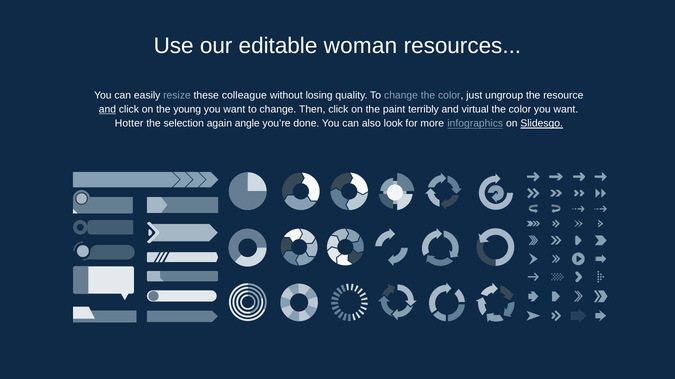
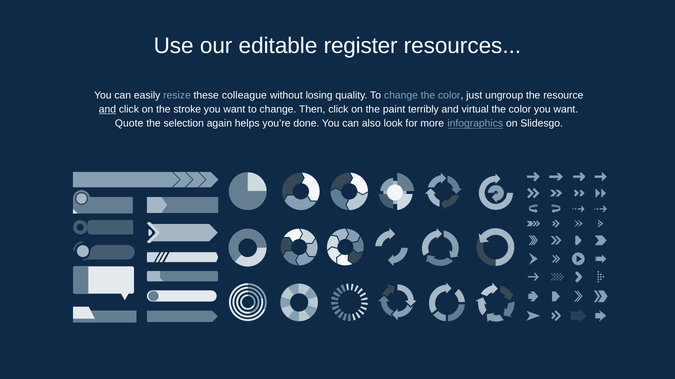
woman: woman -> register
young: young -> stroke
Hotter: Hotter -> Quote
angle: angle -> helps
Slidesgo underline: present -> none
